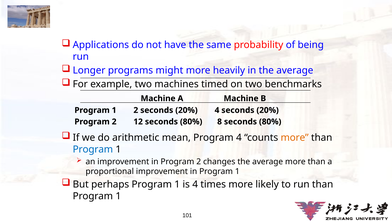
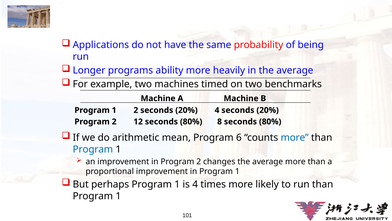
might: might -> ability
Program 4: 4 -> 6
more at (295, 137) colour: orange -> blue
